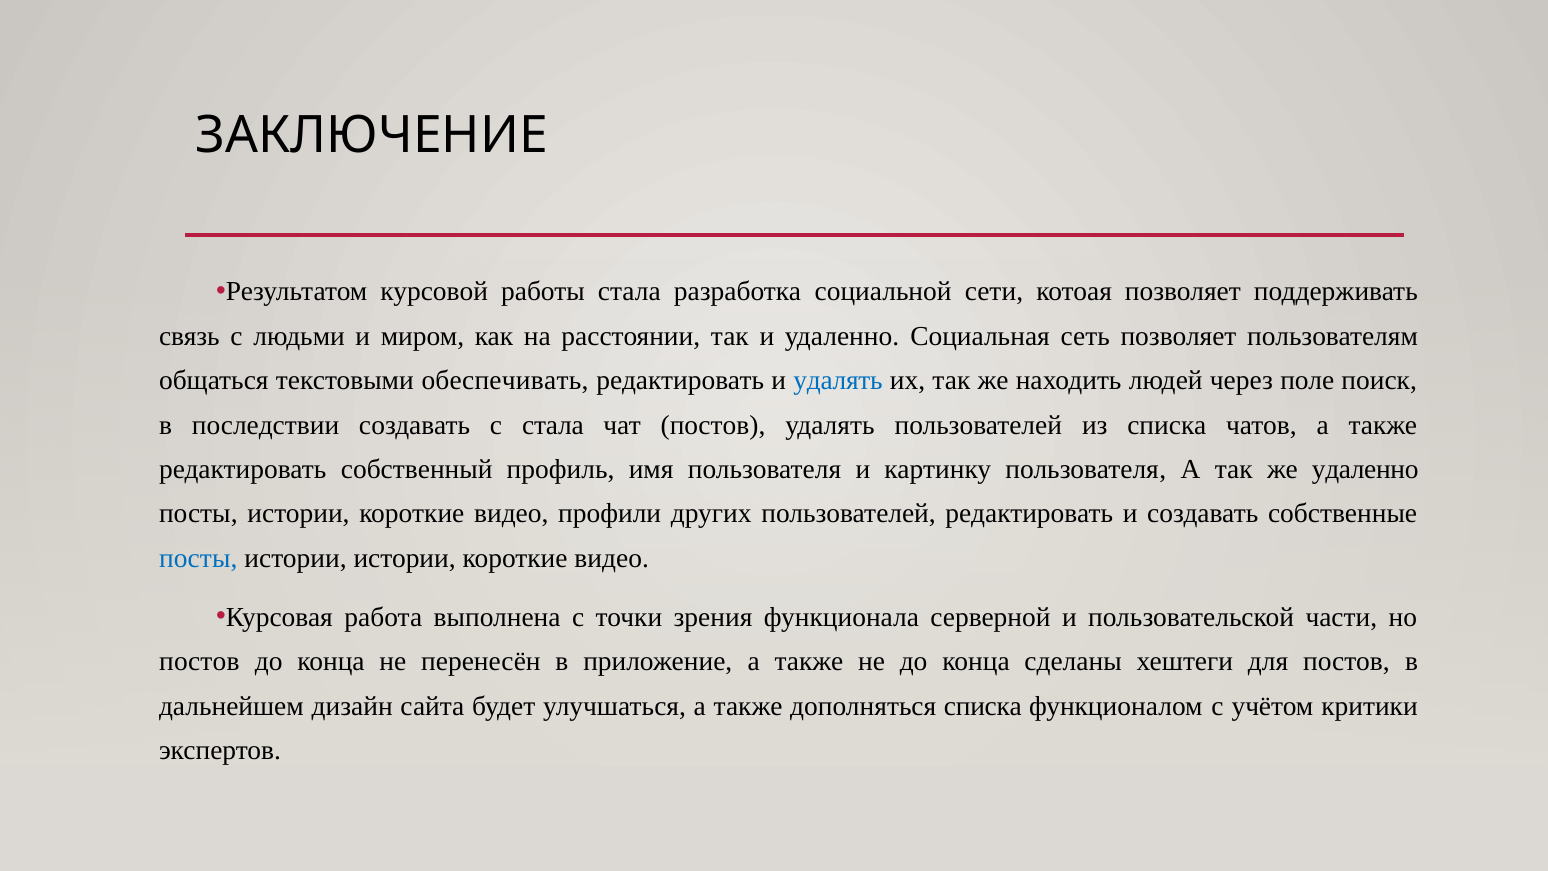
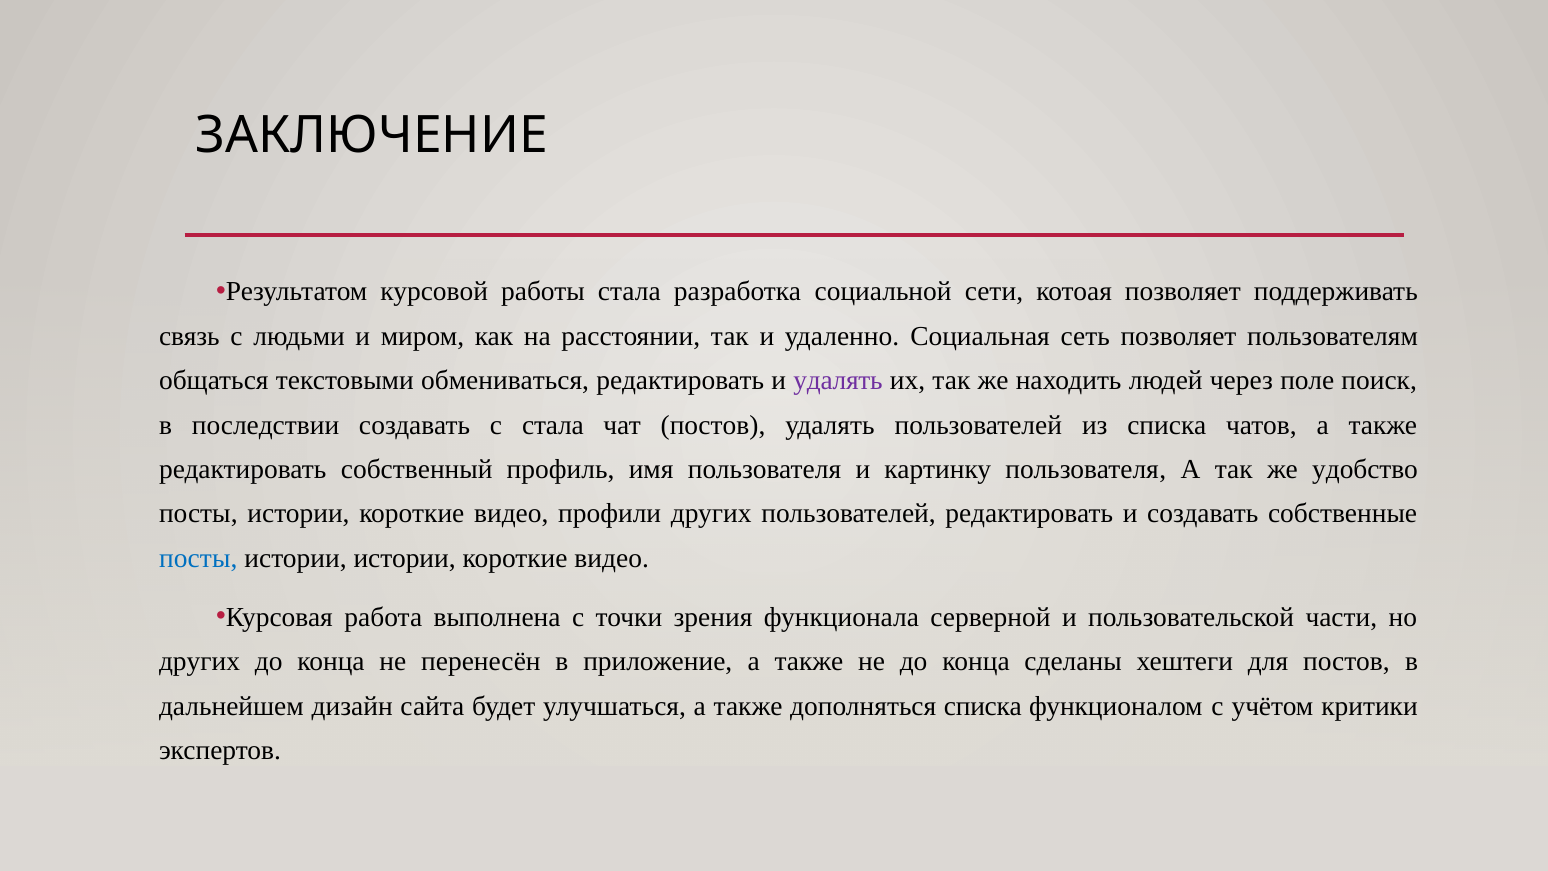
обеспечивать: обеспечивать -> обмениваться
удалять at (838, 380) colour: blue -> purple
же удаленно: удаленно -> удобство
постов at (199, 662): постов -> других
